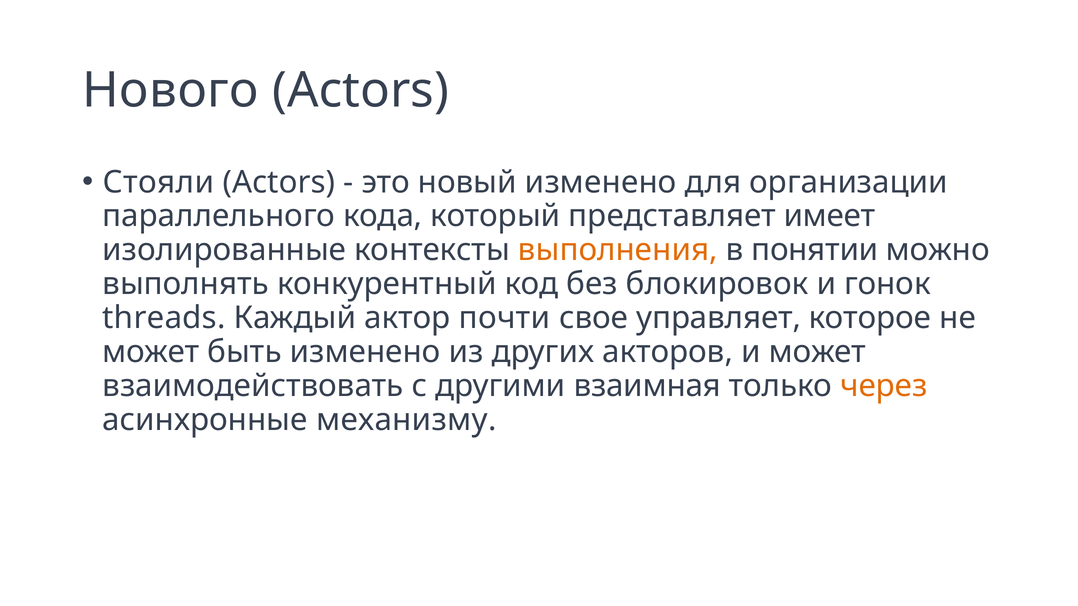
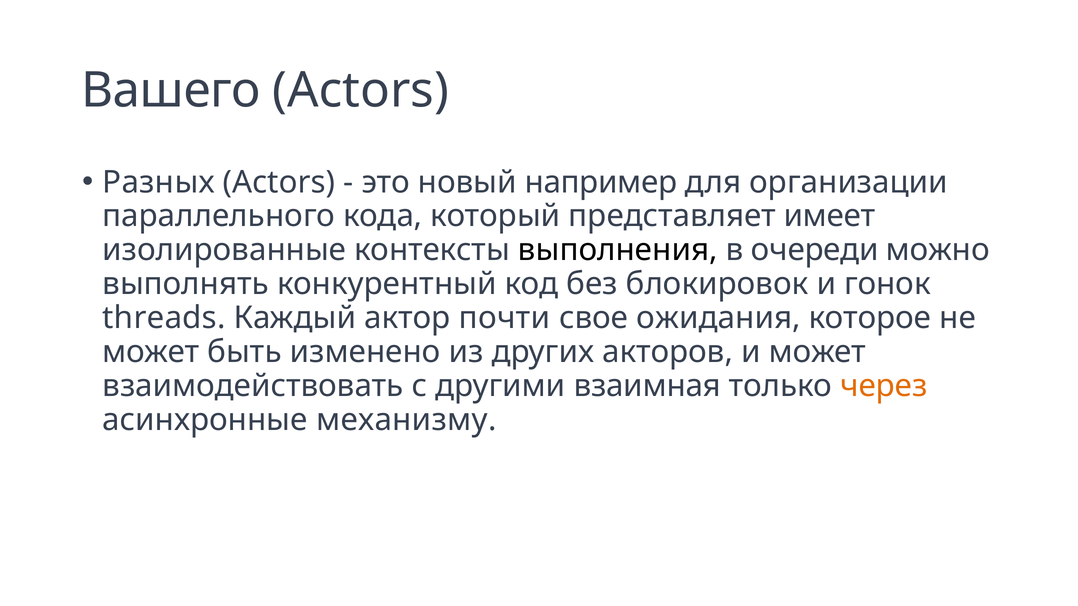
Нового: Нового -> Вашего
Стояли: Стояли -> Разных
новый изменено: изменено -> например
выполнения colour: orange -> black
понятии: понятии -> очереди
управляет: управляет -> ожидания
